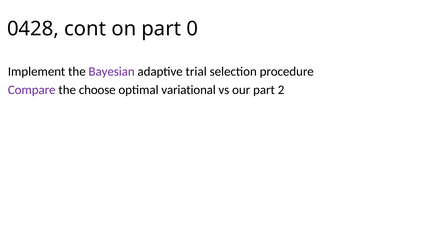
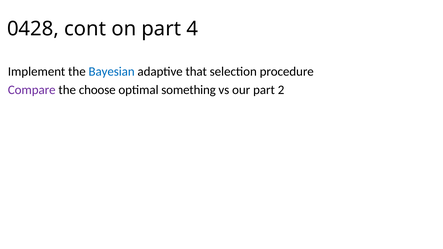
0: 0 -> 4
Bayesian colour: purple -> blue
trial: trial -> that
variational: variational -> something
